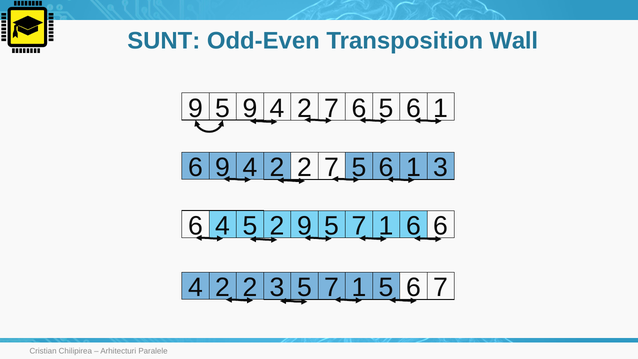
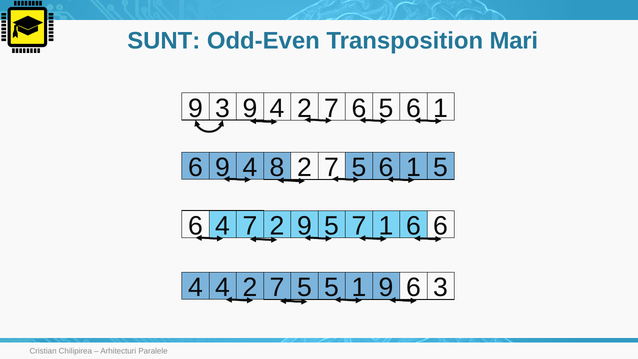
Wall: Wall -> Mari
5 at (223, 108): 5 -> 3
2 at (277, 168): 2 -> 8
3 at (441, 168): 3 -> 5
5 at (250, 226): 5 -> 7
2 at (223, 288): 2 -> 4
3 at (277, 288): 3 -> 7
7 at (332, 288): 7 -> 5
5 at (386, 288): 5 -> 9
7 at (441, 288): 7 -> 3
